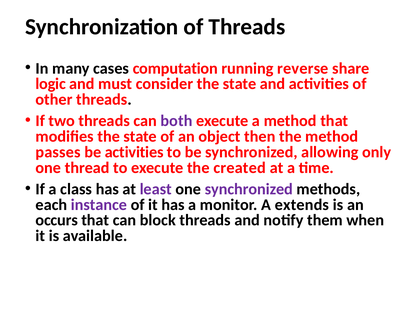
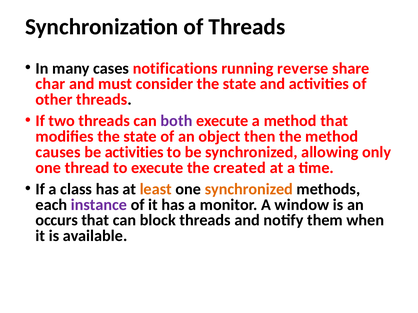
computation: computation -> notifications
logic: logic -> char
passes: passes -> causes
least colour: purple -> orange
synchronized at (249, 189) colour: purple -> orange
extends: extends -> window
